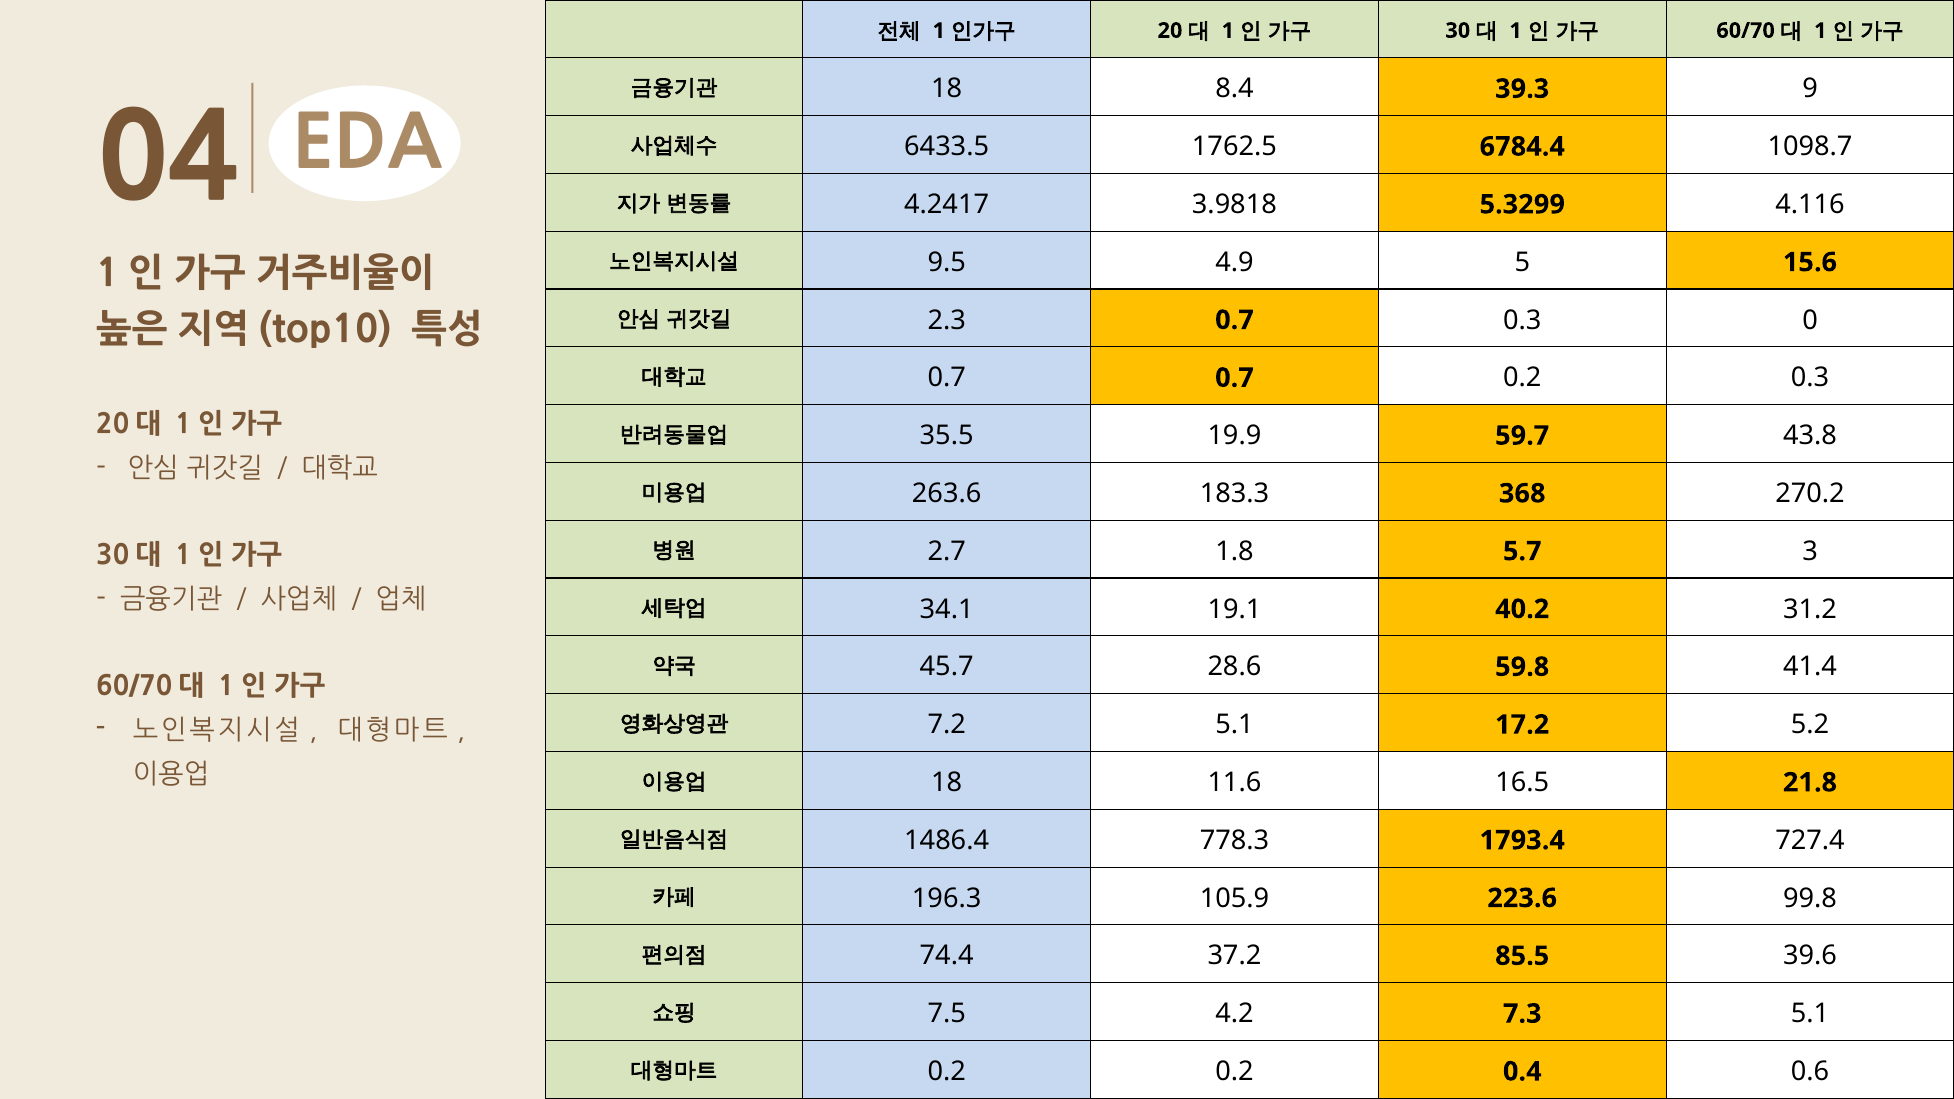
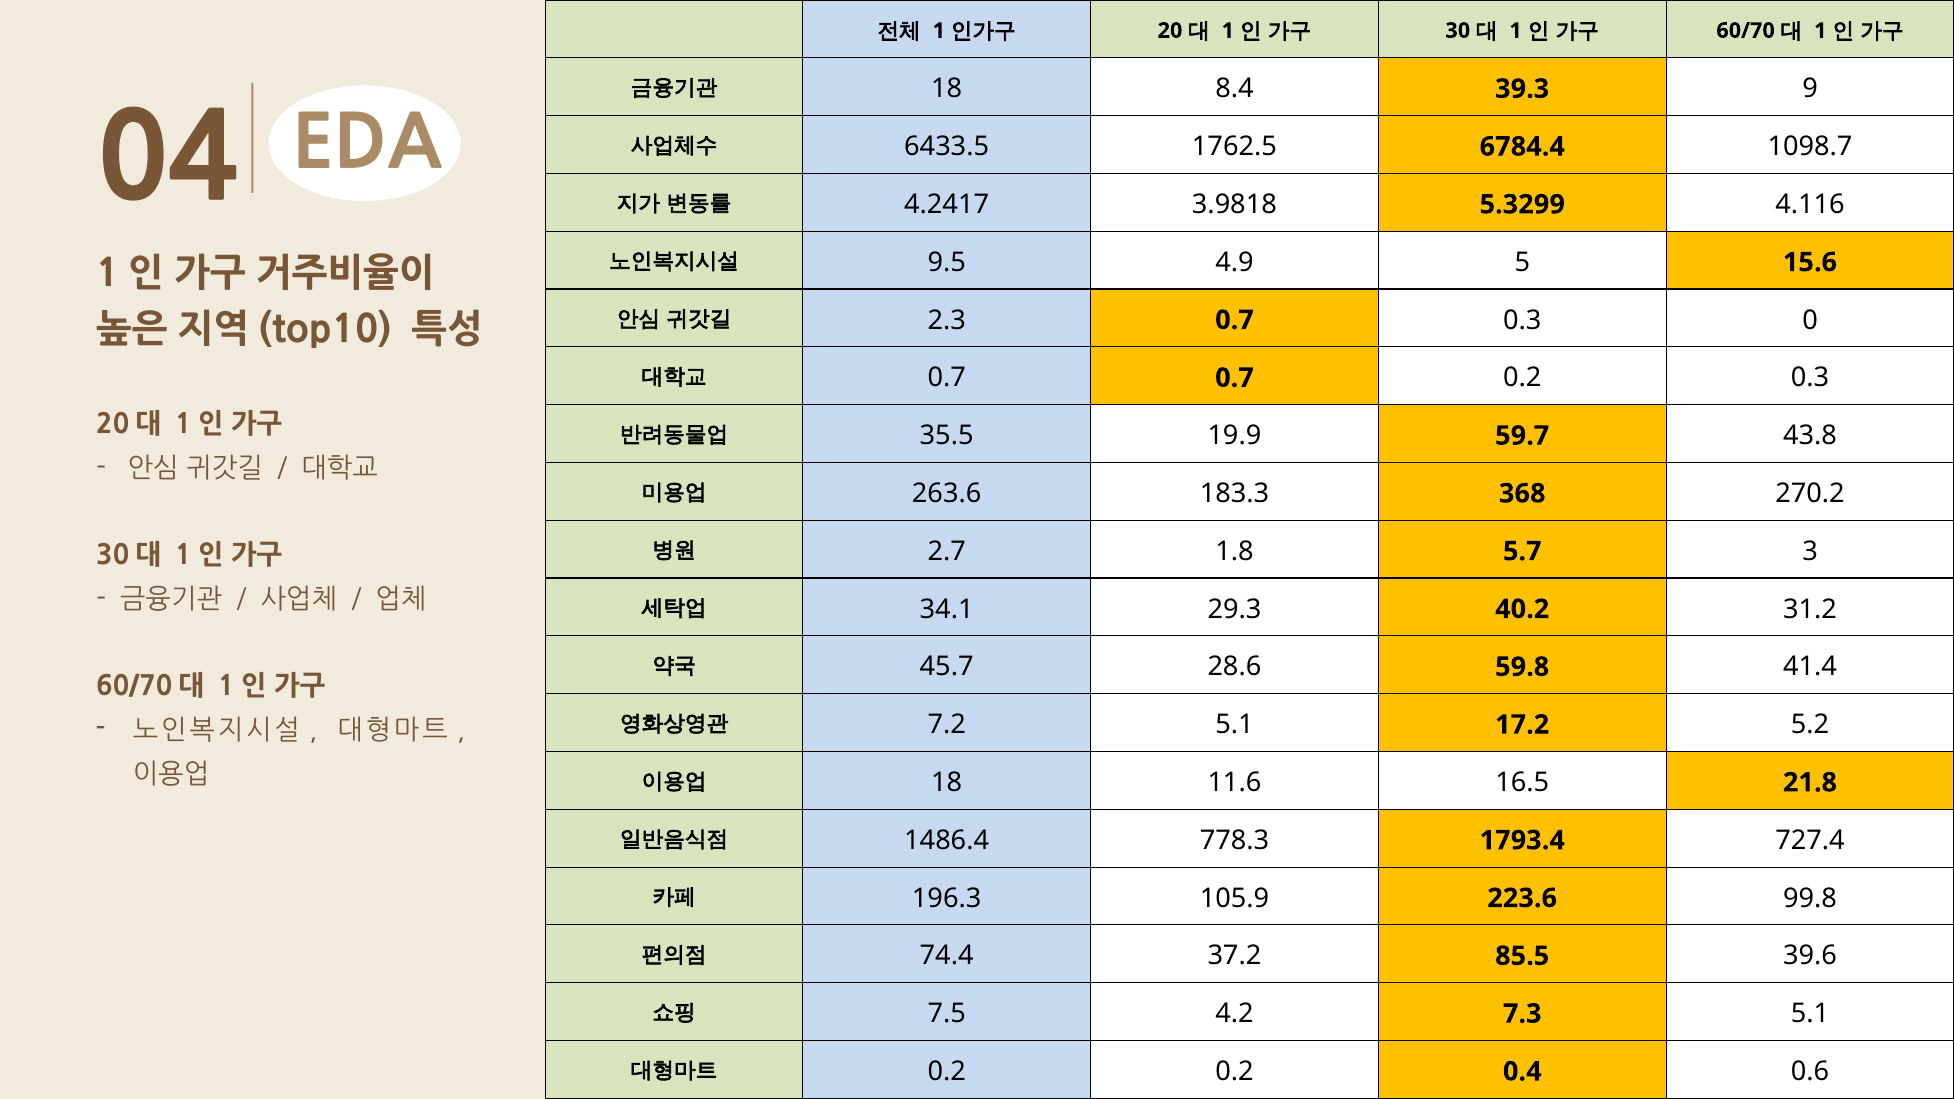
19.1: 19.1 -> 29.3
